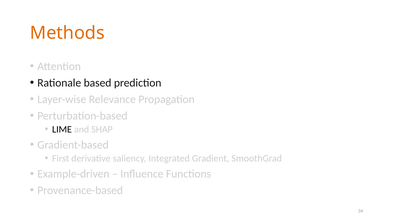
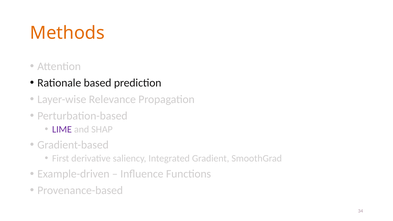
LIME colour: black -> purple
